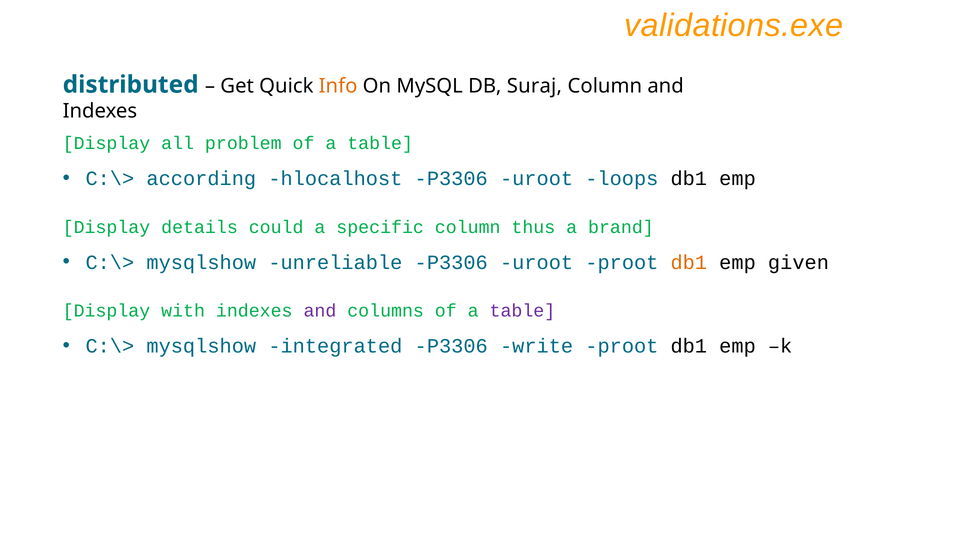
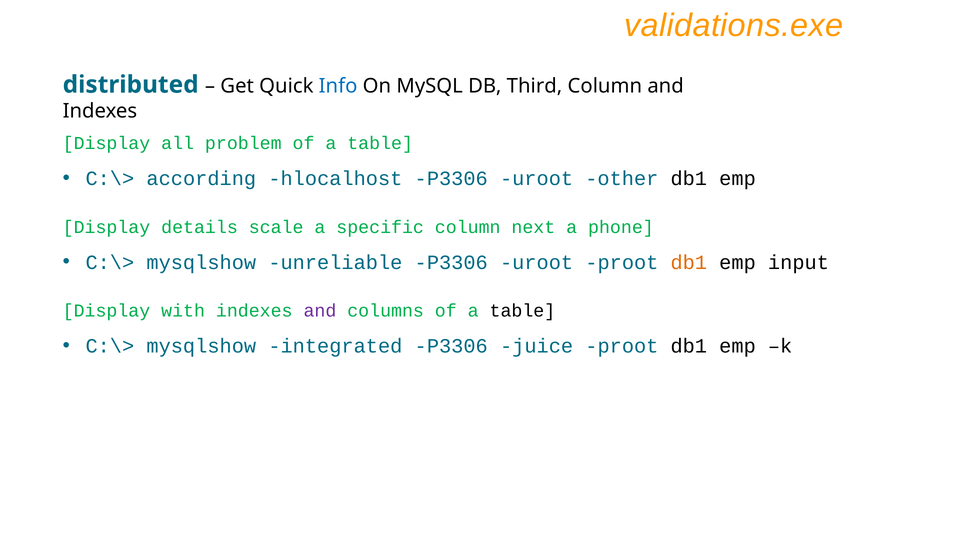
Info colour: orange -> blue
Suraj: Suraj -> Third
loops: loops -> other
could: could -> scale
thus: thus -> next
brand: brand -> phone
given: given -> input
table at (522, 311) colour: purple -> black
write: write -> juice
